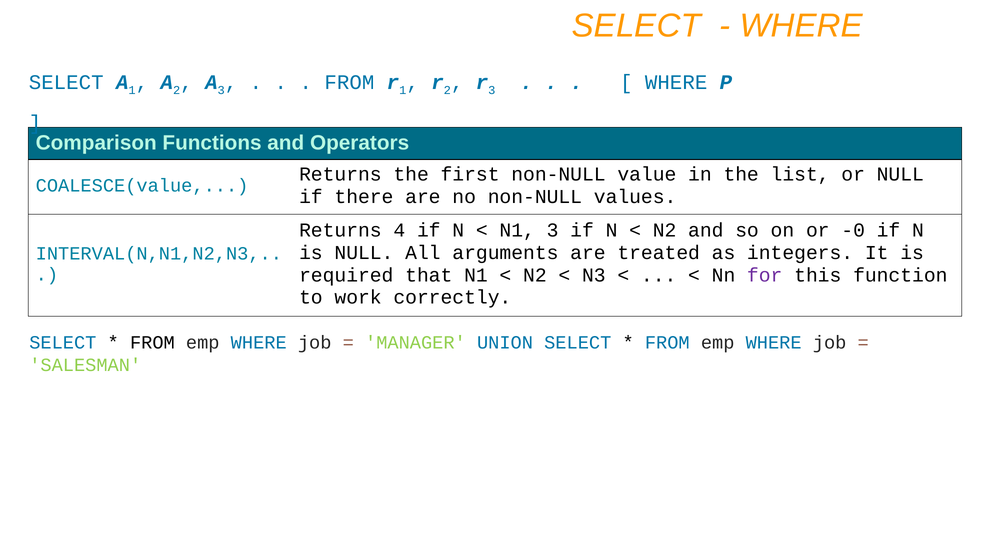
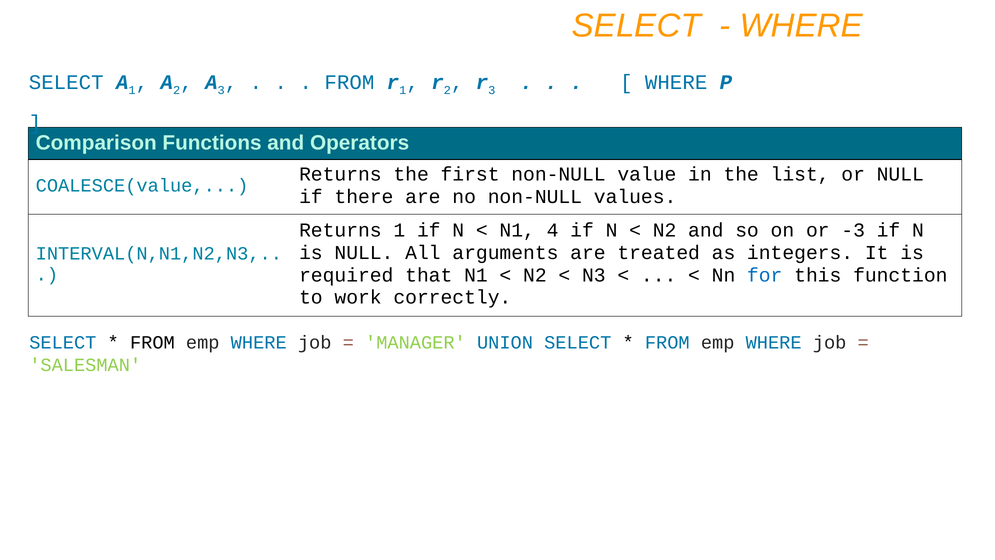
Returns 4: 4 -> 1
N1 3: 3 -> 4
-0: -0 -> -3
for colour: purple -> blue
